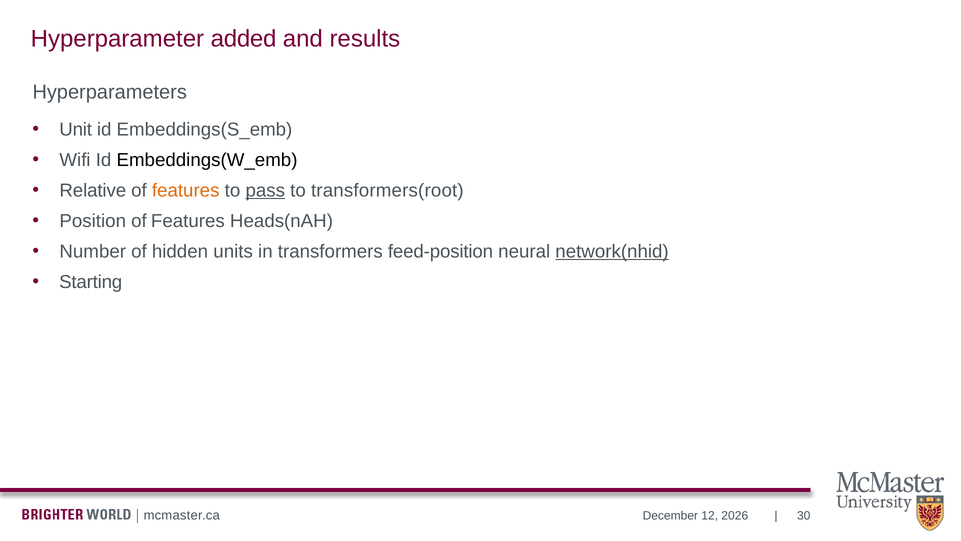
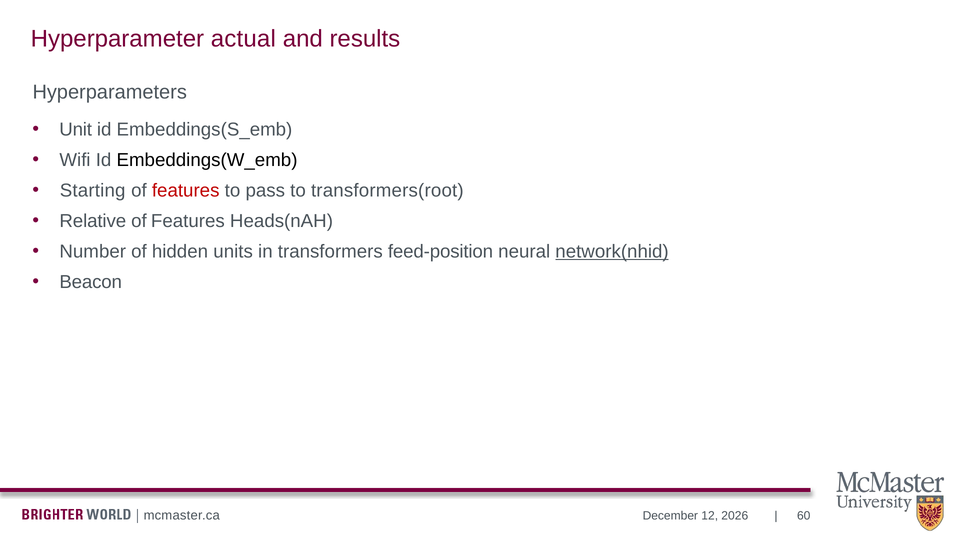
added: added -> actual
Relative: Relative -> Starting
features at (186, 190) colour: orange -> red
pass underline: present -> none
Position: Position -> Relative
Starting: Starting -> Beacon
30: 30 -> 60
